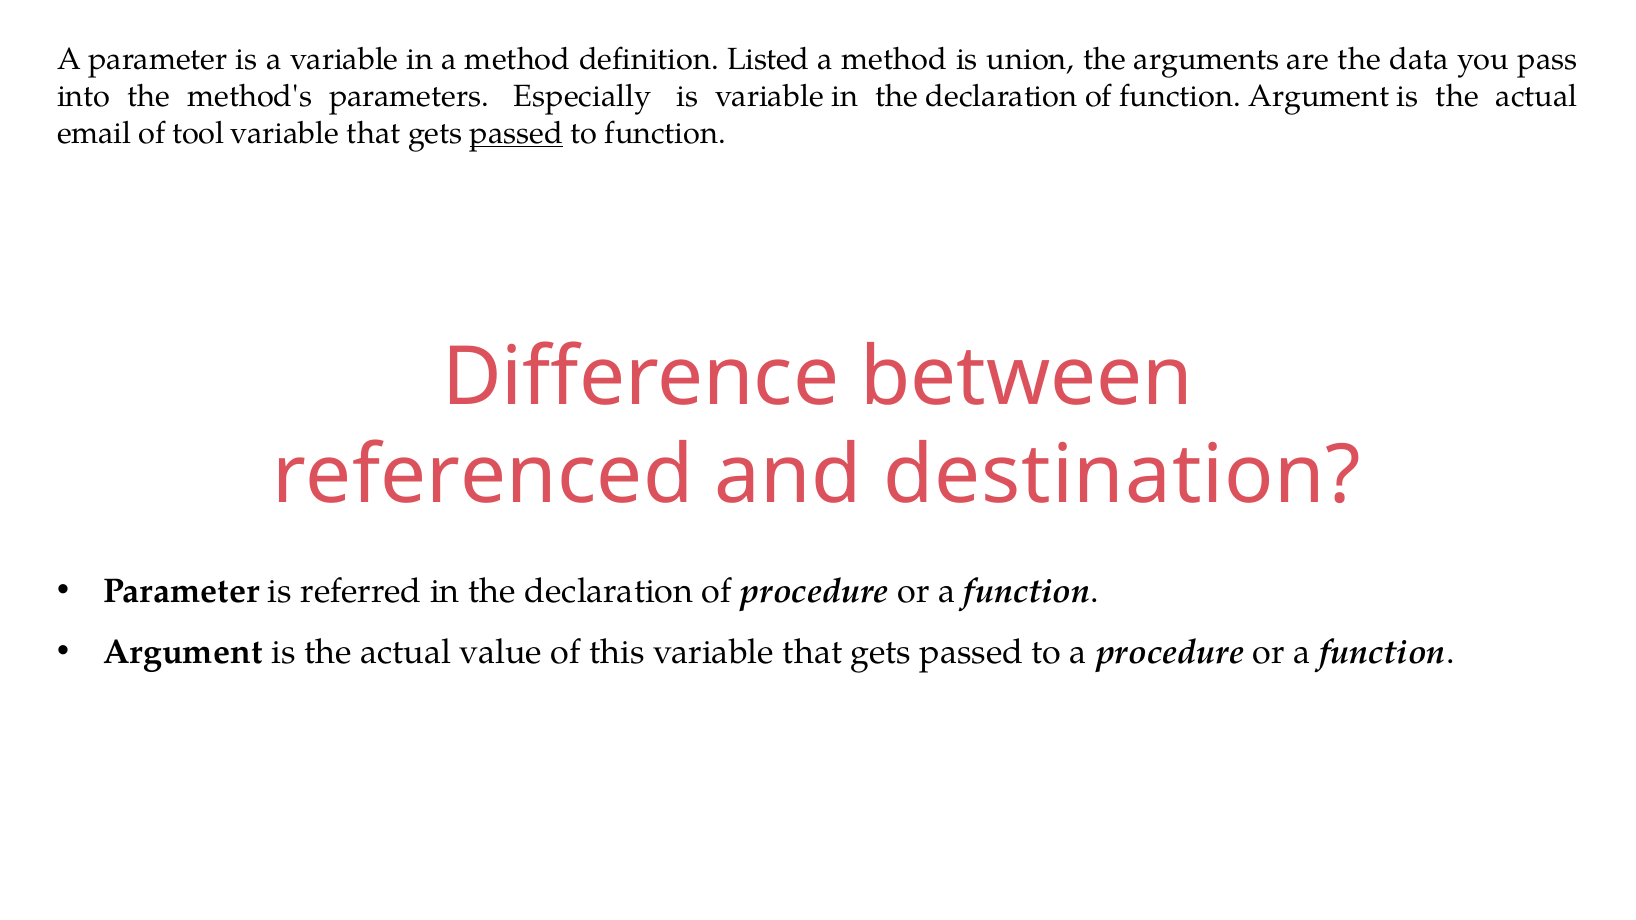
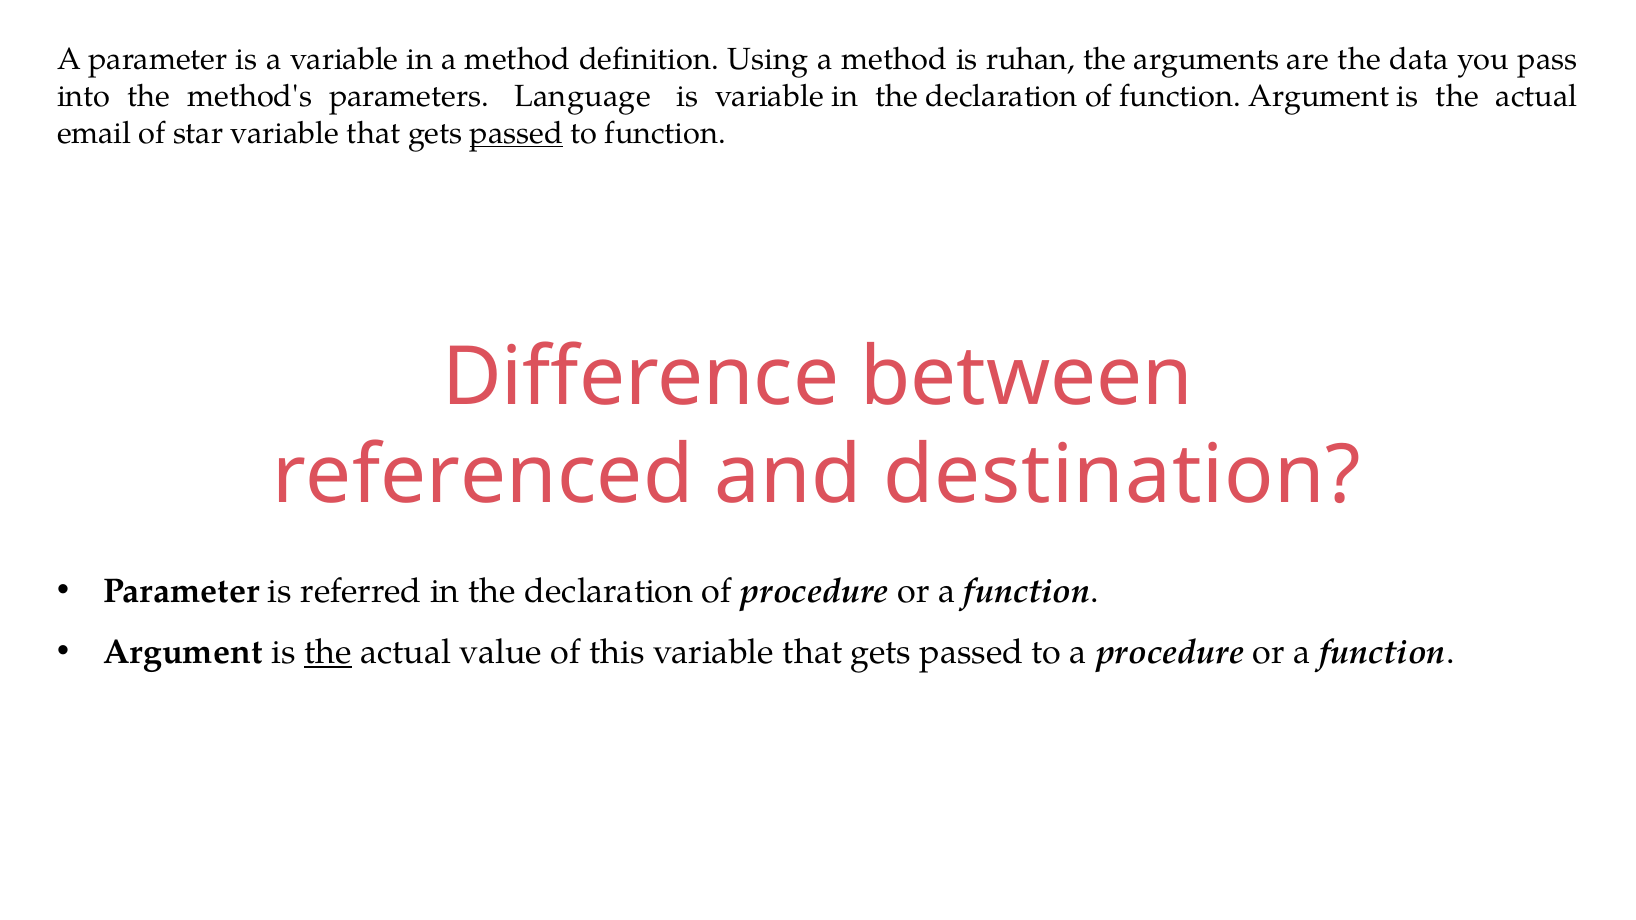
Listed: Listed -> Using
union: union -> ruhan
Especially: Especially -> Language
tool: tool -> star
the at (328, 653) underline: none -> present
